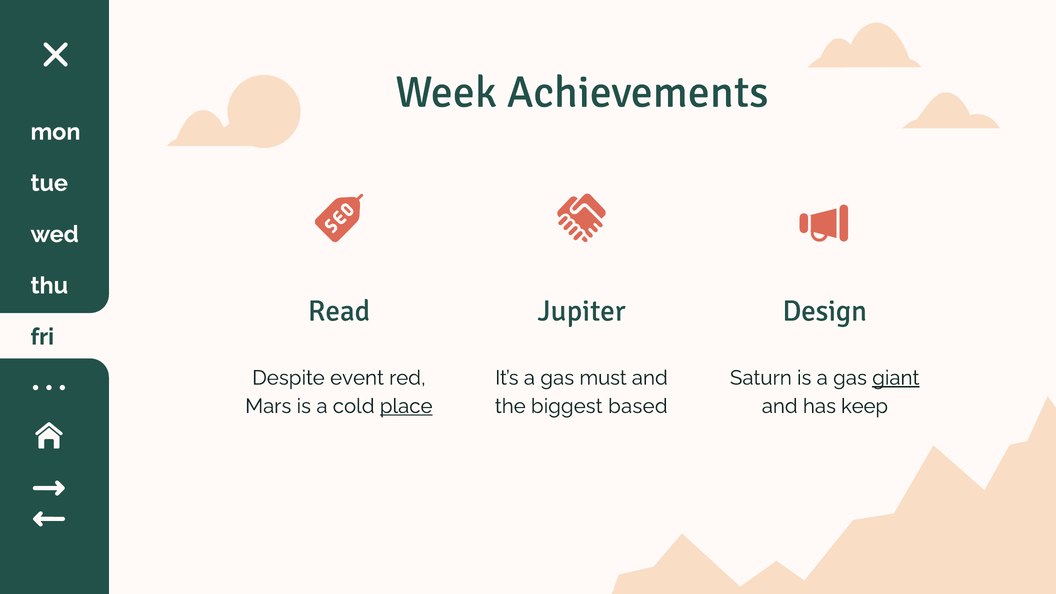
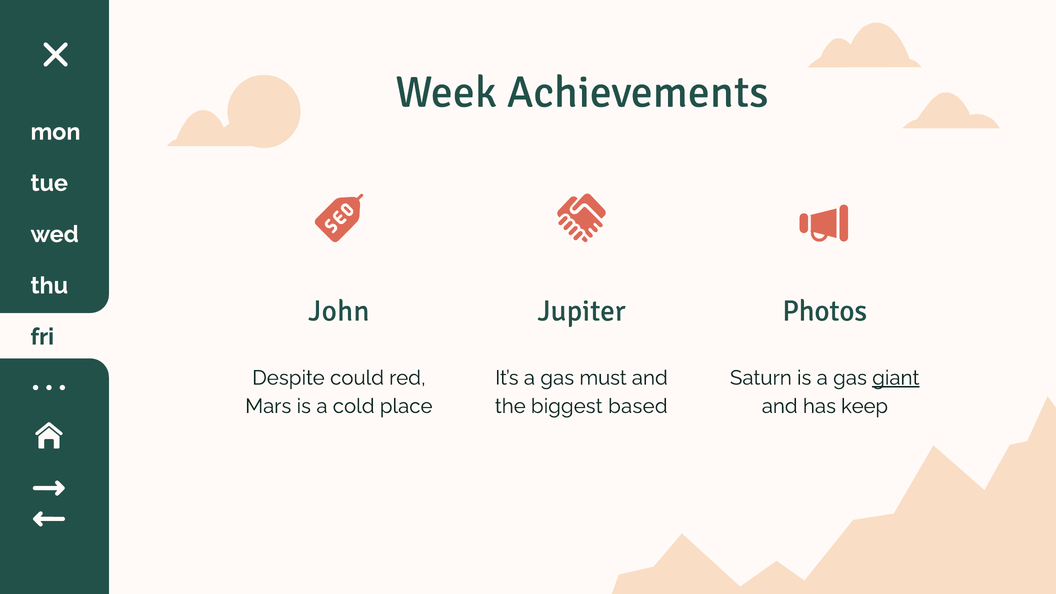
Read: Read -> John
Design: Design -> Photos
event: event -> could
place underline: present -> none
